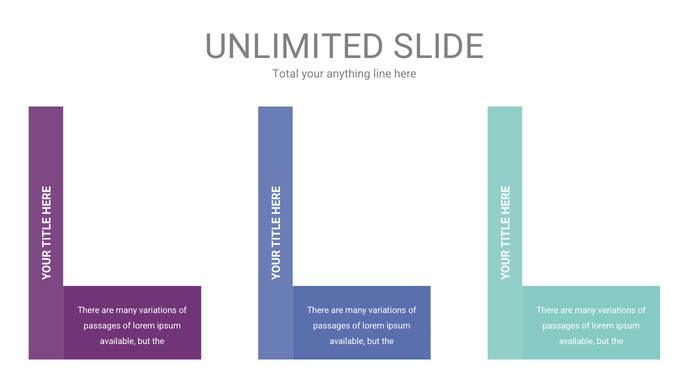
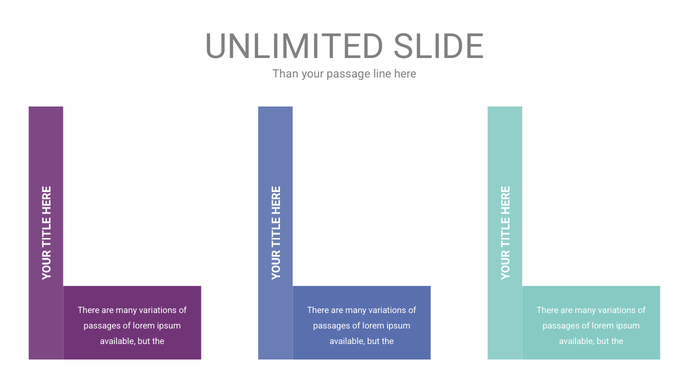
Total: Total -> Than
anything: anything -> passage
